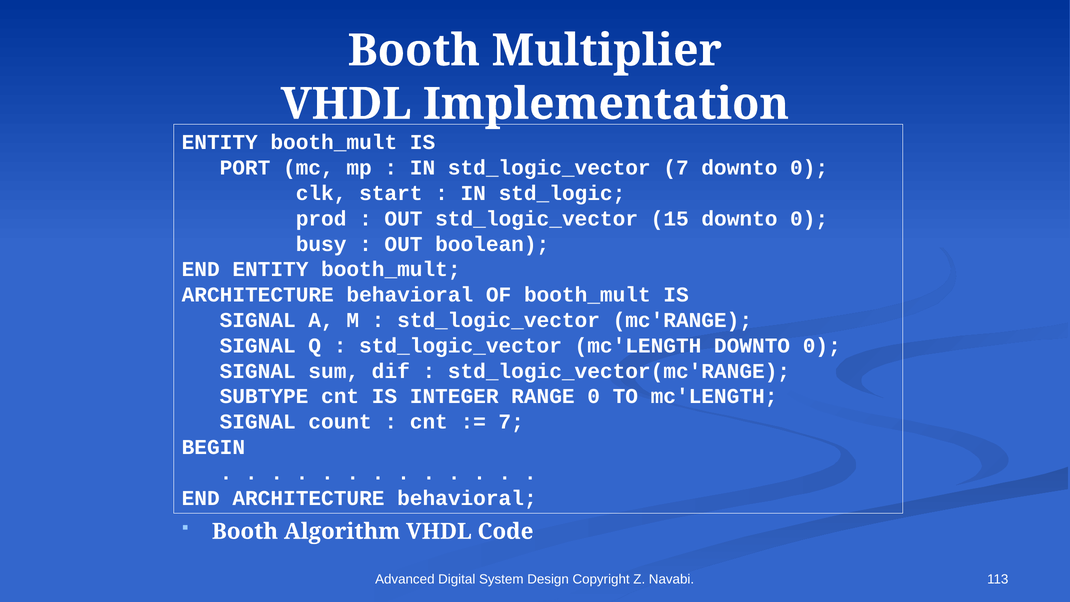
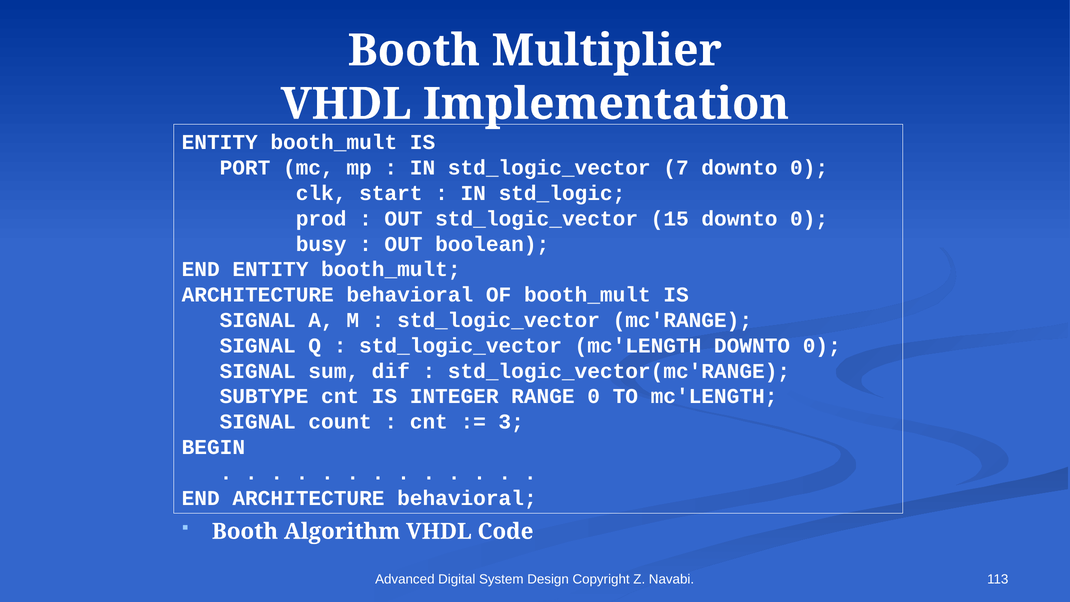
7 at (511, 422): 7 -> 3
